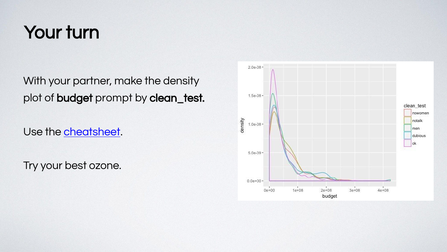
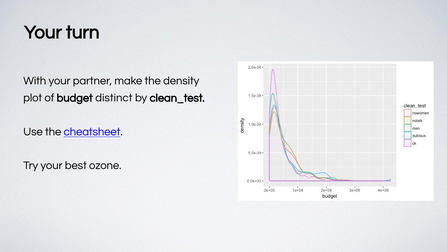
prompt: prompt -> distinct
